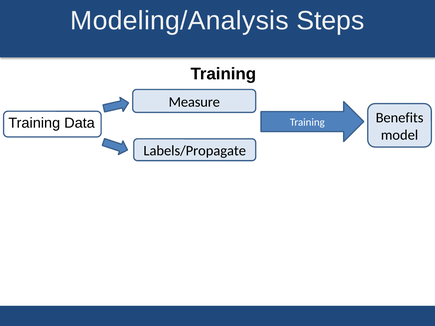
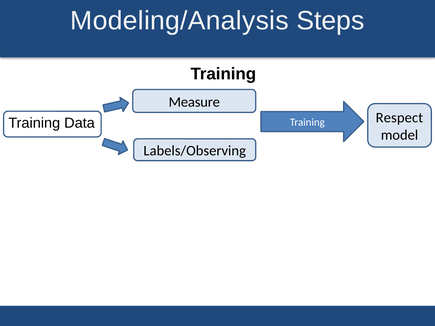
Benefits: Benefits -> Respect
Labels/Propagate: Labels/Propagate -> Labels/Observing
